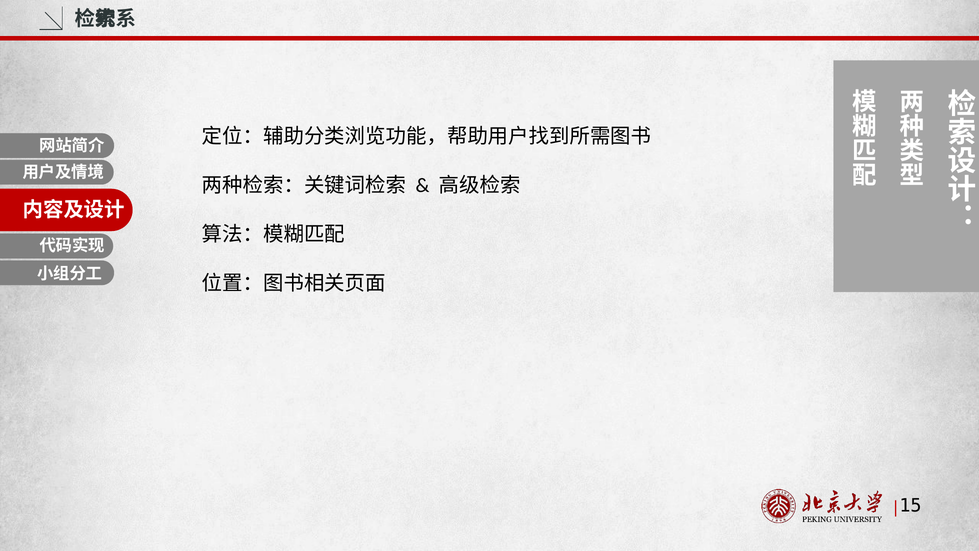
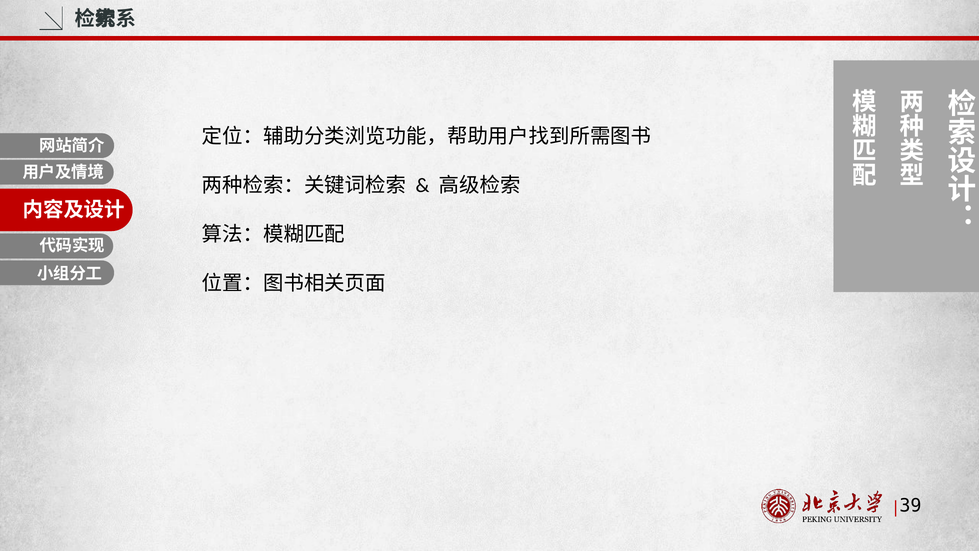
15: 15 -> 39
